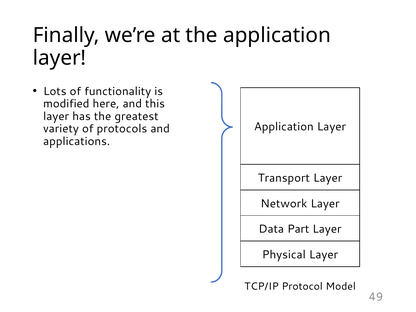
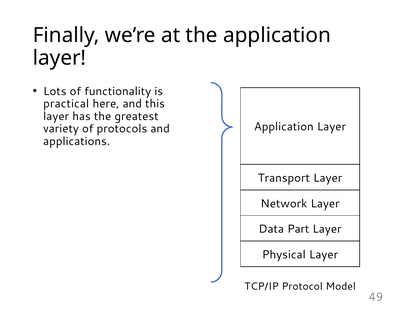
modified: modified -> practical
